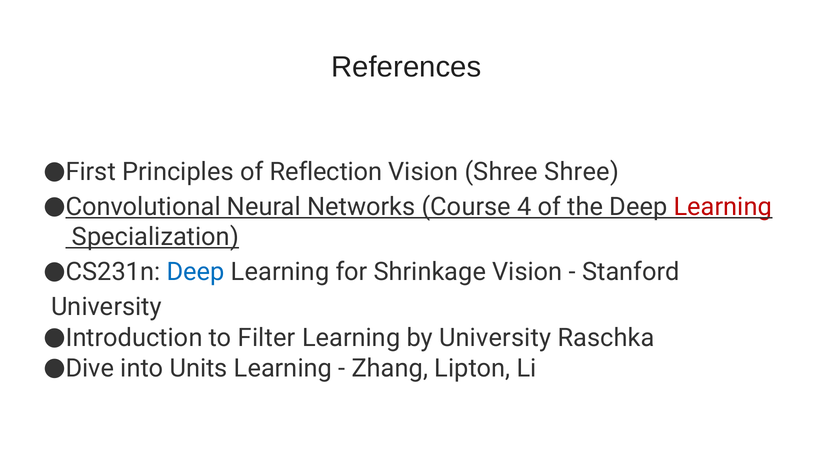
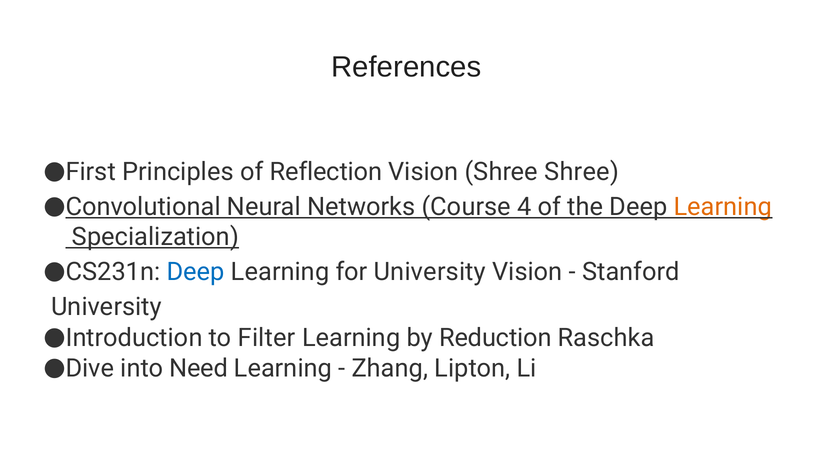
Learning at (723, 207) colour: red -> orange
for Shrinkage: Shrinkage -> University
by University: University -> Reduction
Units: Units -> Need
